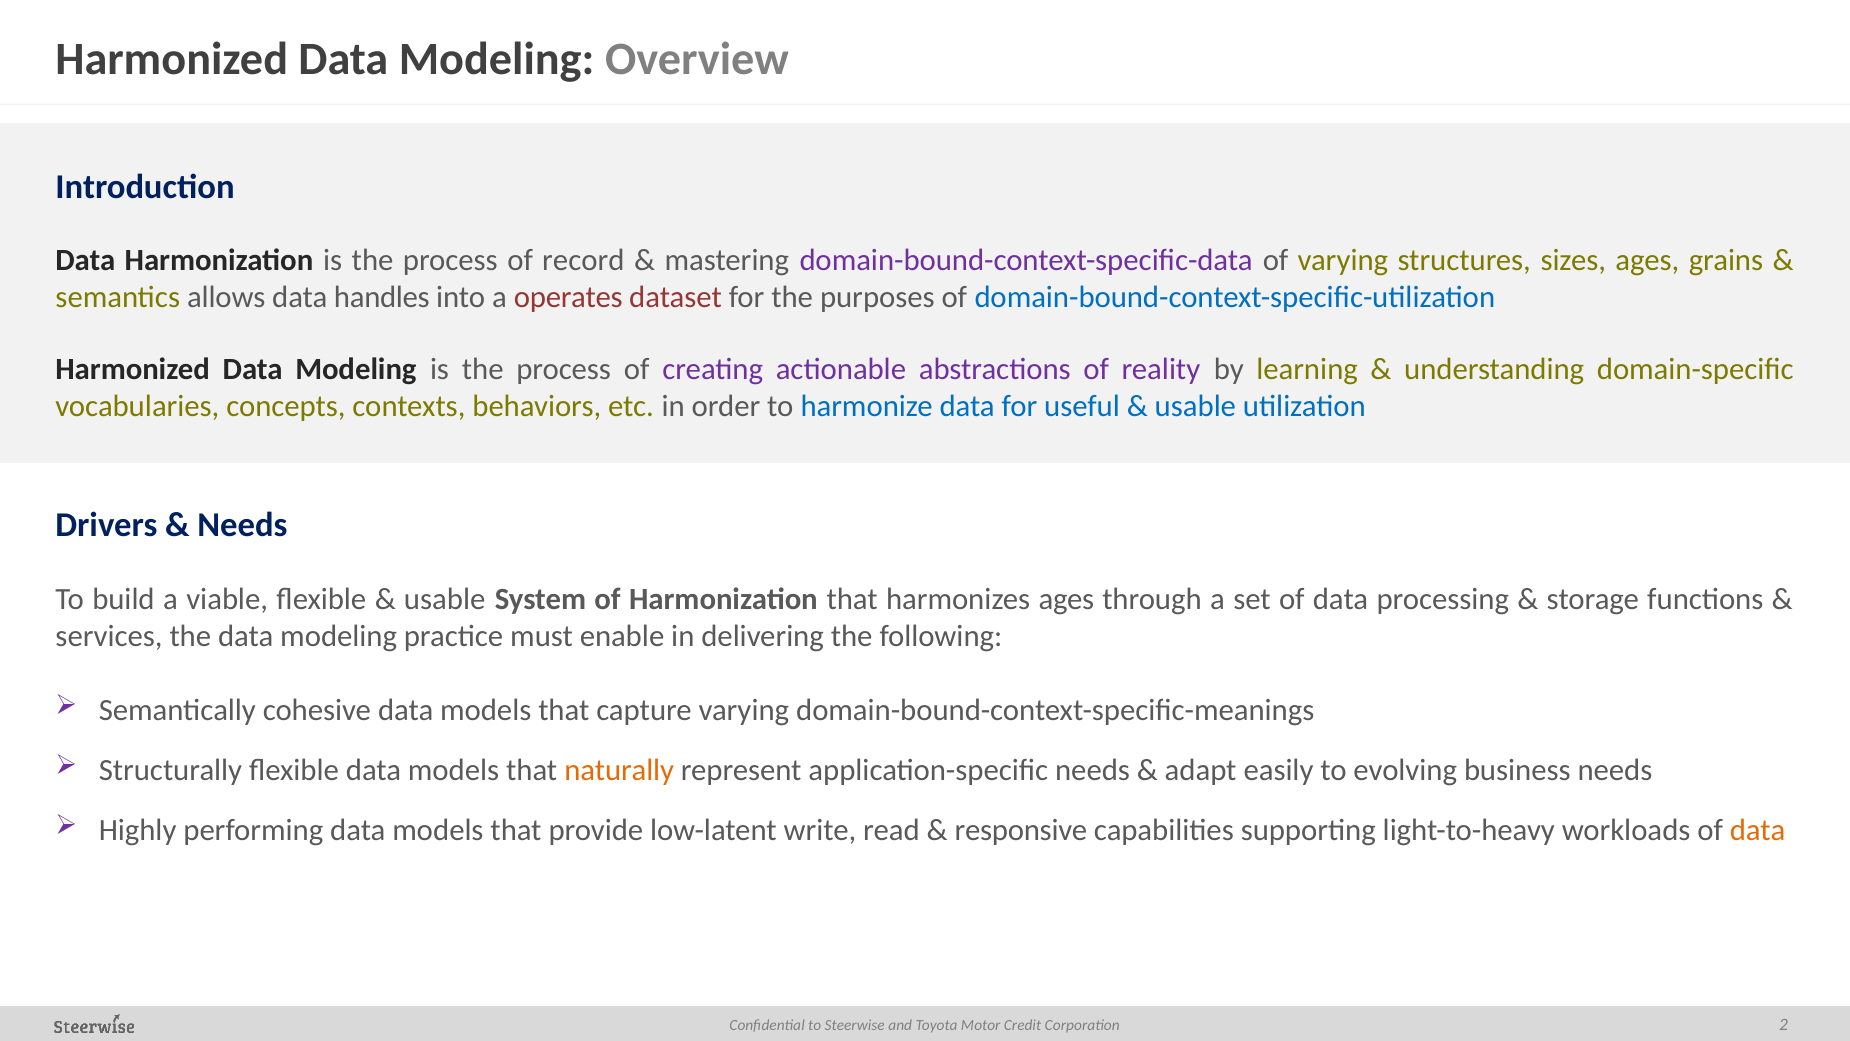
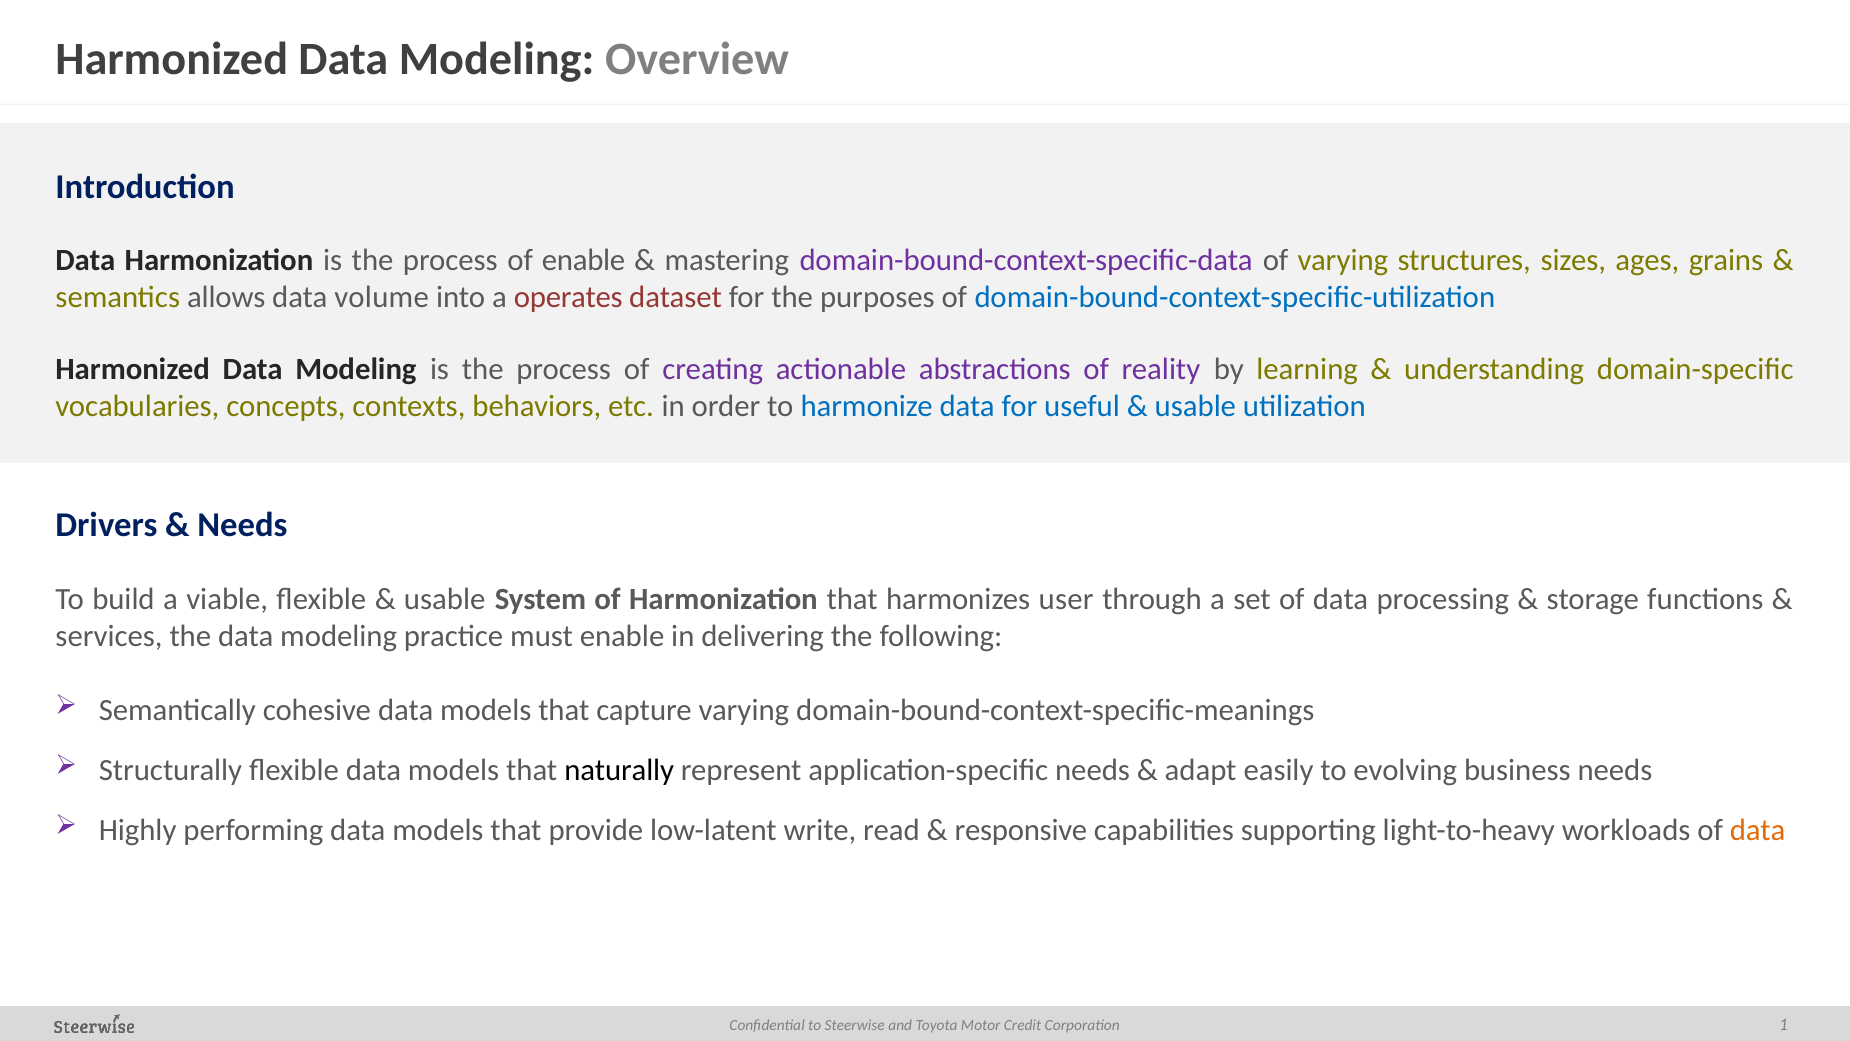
of record: record -> enable
handles: handles -> volume
harmonizes ages: ages -> user
naturally colour: orange -> black
2: 2 -> 1
